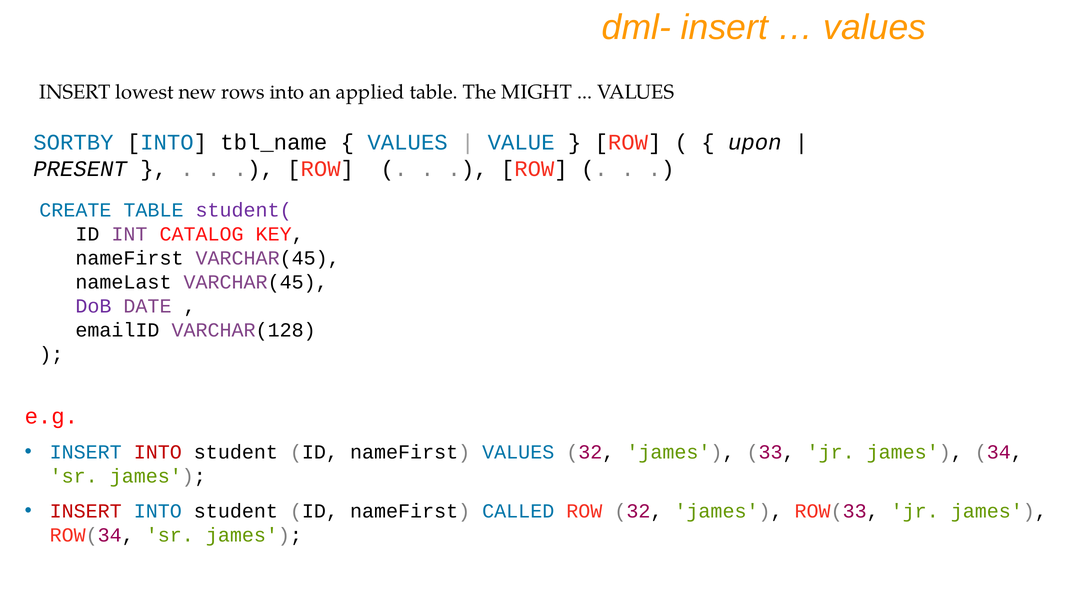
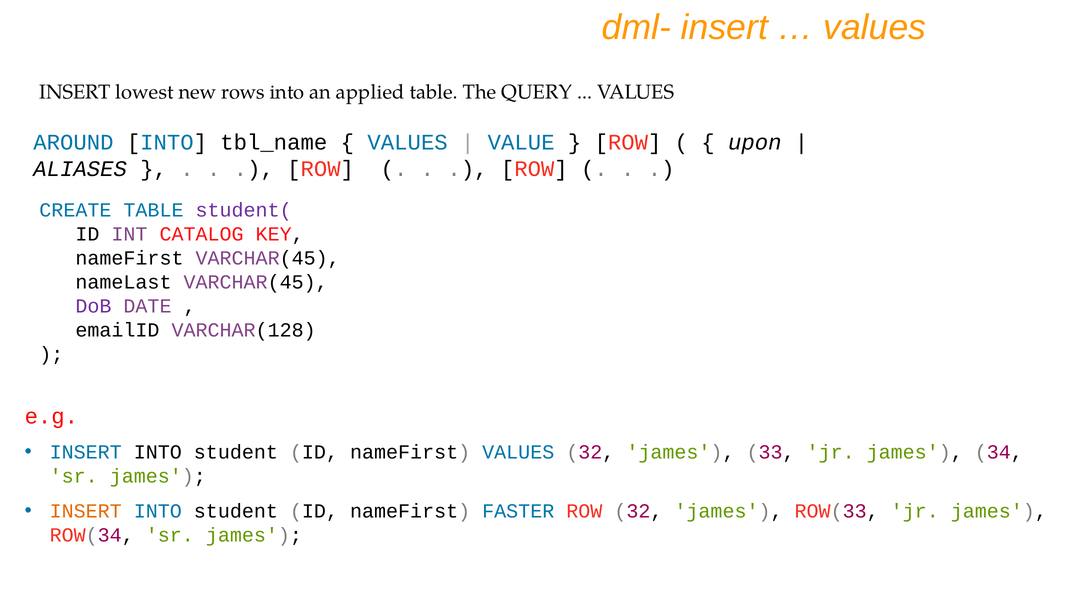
MIGHT: MIGHT -> QUERY
SORTBY: SORTBY -> AROUND
PRESENT: PRESENT -> ALIASES
INTO at (158, 453) colour: red -> black
INSERT at (86, 512) colour: red -> orange
CALLED: CALLED -> FASTER
